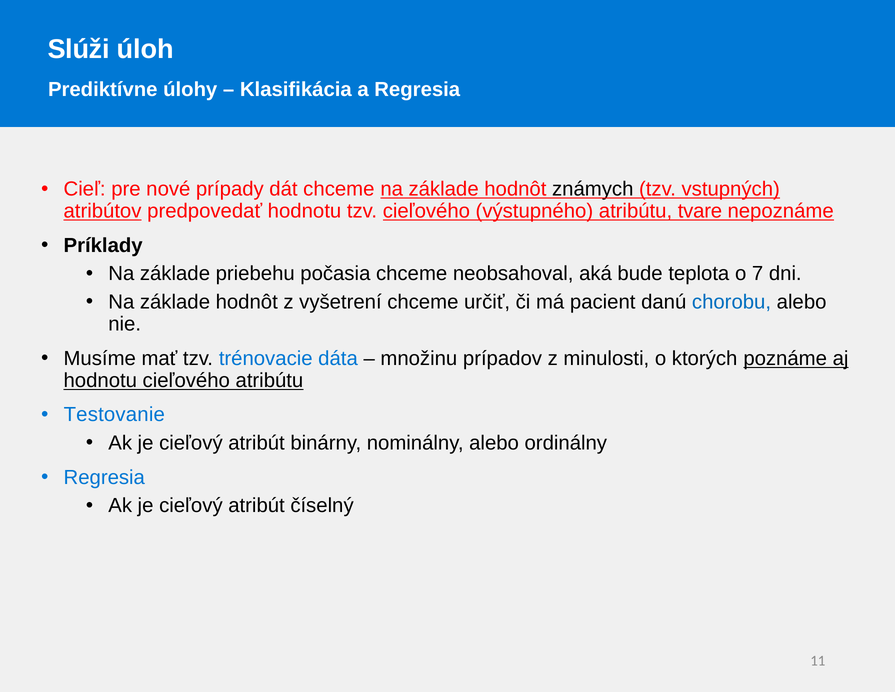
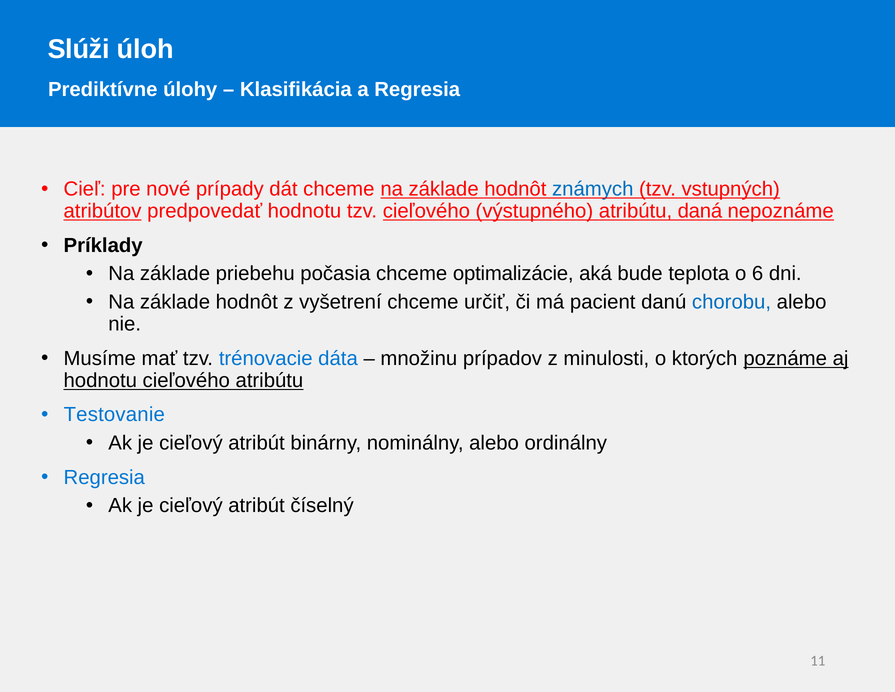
známych colour: black -> blue
tvare: tvare -> daná
neobsahoval: neobsahoval -> optimalizácie
7: 7 -> 6
